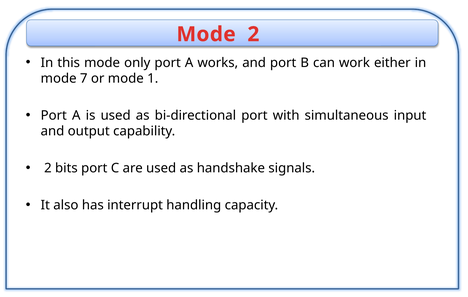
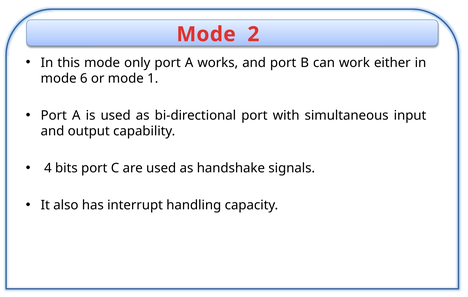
7: 7 -> 6
2 at (48, 168): 2 -> 4
